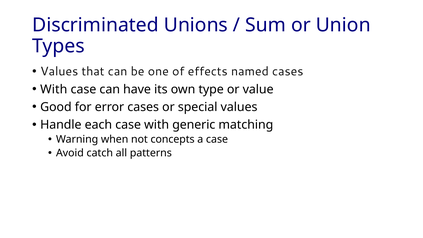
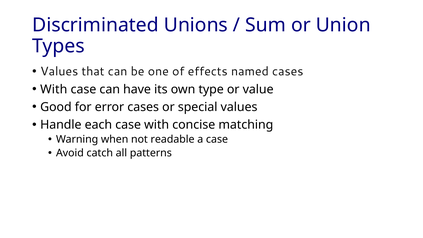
generic: generic -> concise
concepts: concepts -> readable
